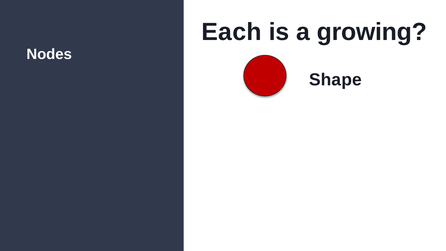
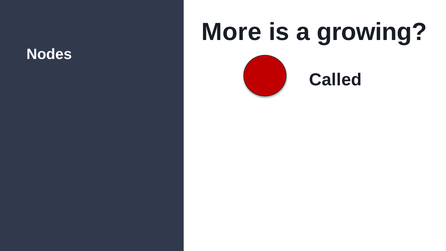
Each: Each -> More
Shape: Shape -> Called
